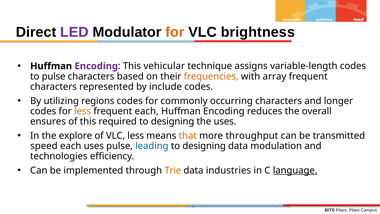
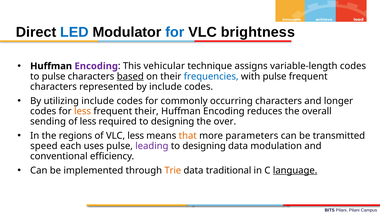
LED colour: purple -> blue
for at (175, 32) colour: orange -> blue
based underline: none -> present
frequencies colour: orange -> blue
with array: array -> pulse
utilizing regions: regions -> include
frequent each: each -> their
ensures: ensures -> sending
of this: this -> less
the uses: uses -> over
explore: explore -> regions
throughput: throughput -> parameters
leading colour: blue -> purple
technologies: technologies -> conventional
industries: industries -> traditional
